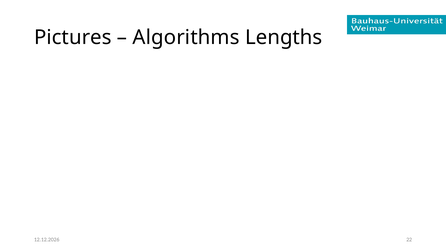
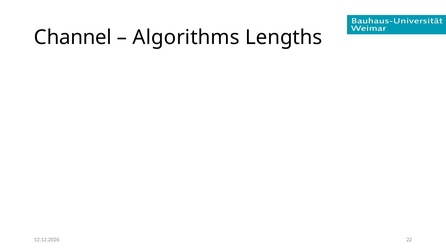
Pictures: Pictures -> Channel
